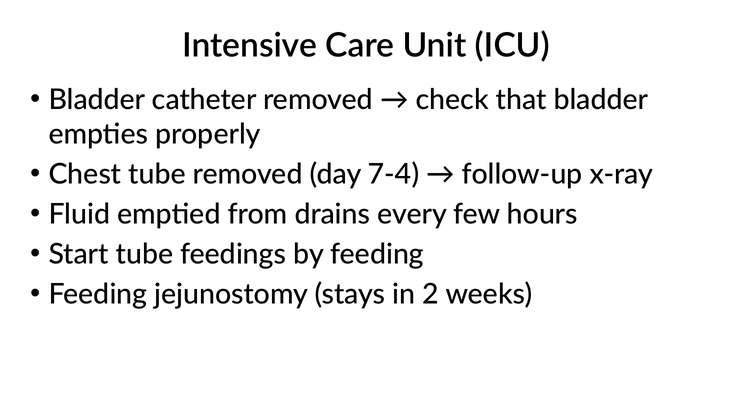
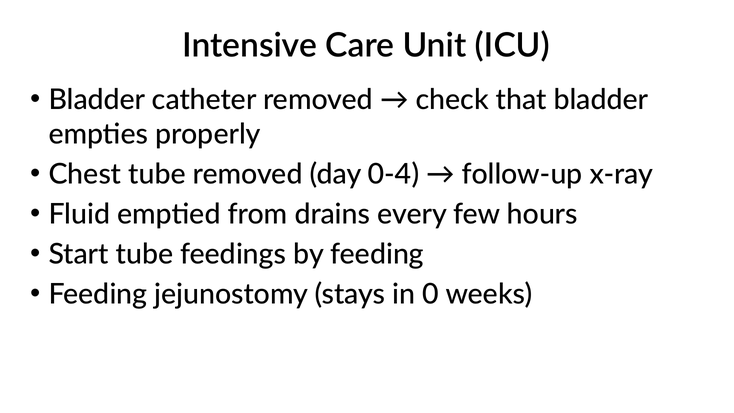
7-4: 7-4 -> 0-4
2: 2 -> 0
